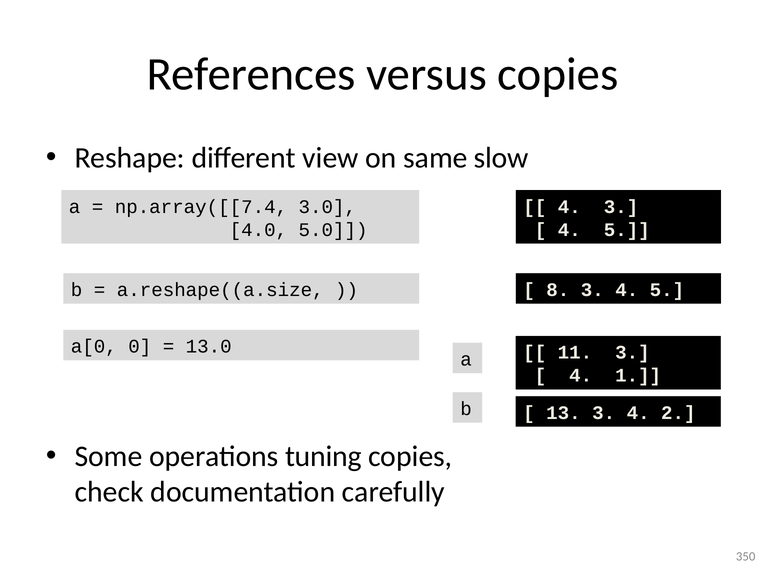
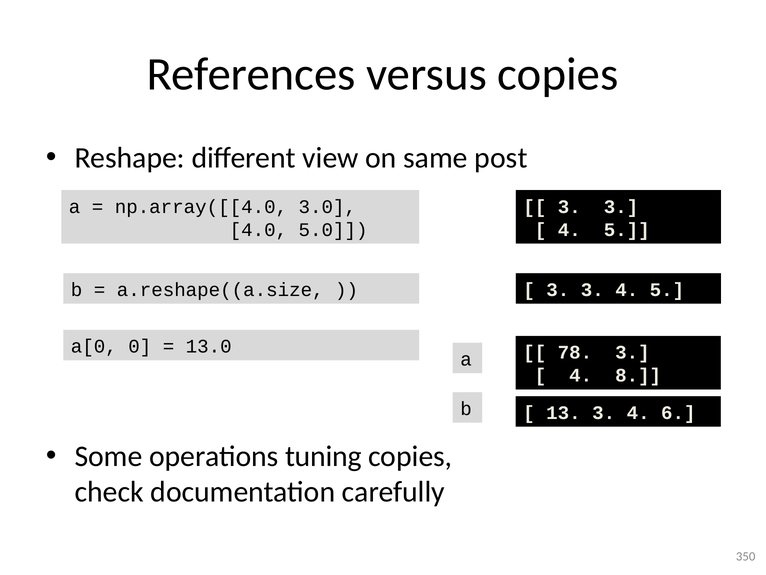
slow: slow -> post
np.array([[7.4: np.array([[7.4 -> np.array([[4.0
4 at (569, 207): 4 -> 3
8 at (558, 289): 8 -> 3
11: 11 -> 78
1: 1 -> 8
2: 2 -> 6
